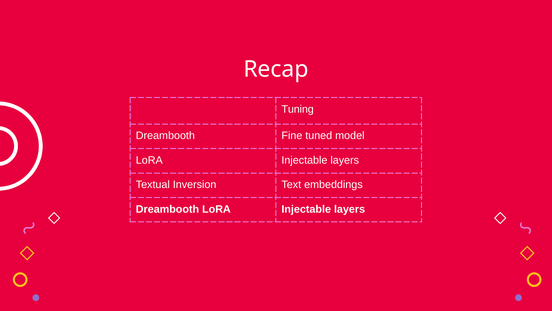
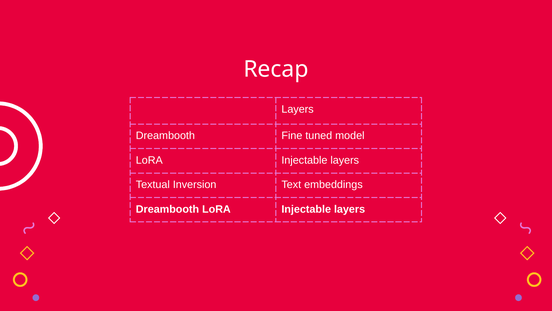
Tuning at (298, 109): Tuning -> Layers
